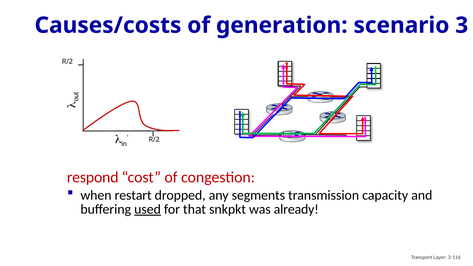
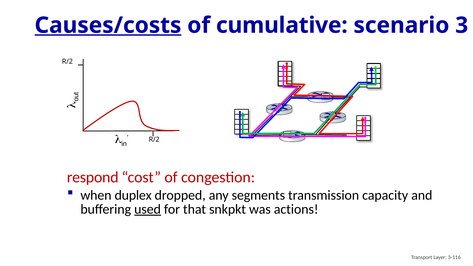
Causes/costs underline: none -> present
generation: generation -> cumulative
restart: restart -> duplex
already: already -> actions
